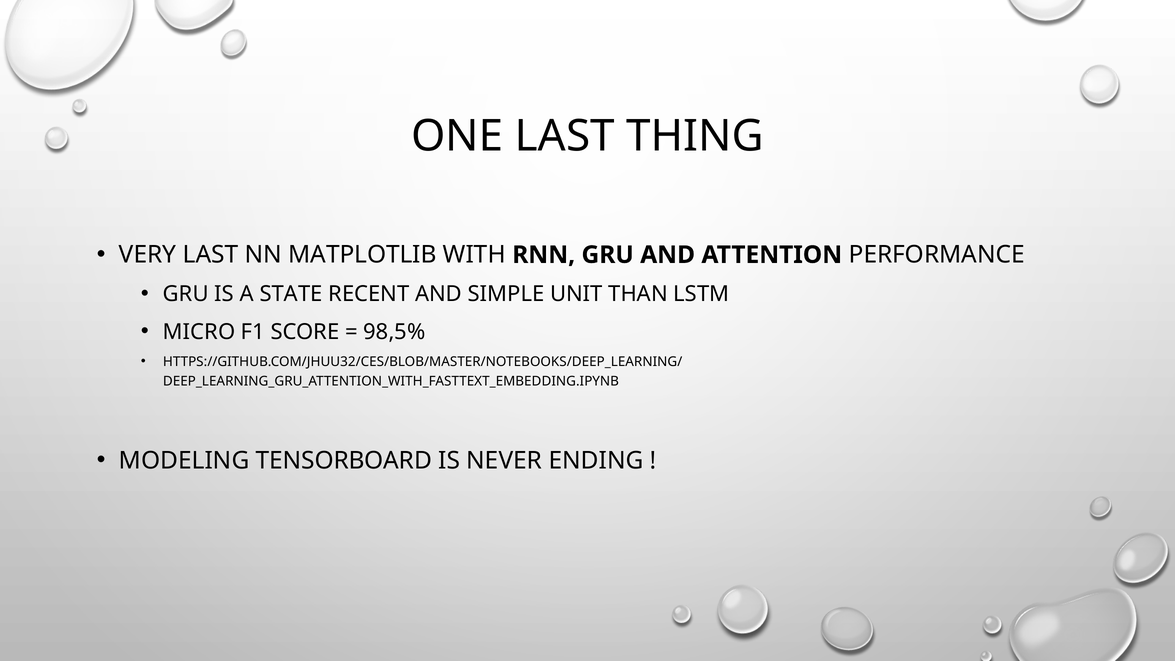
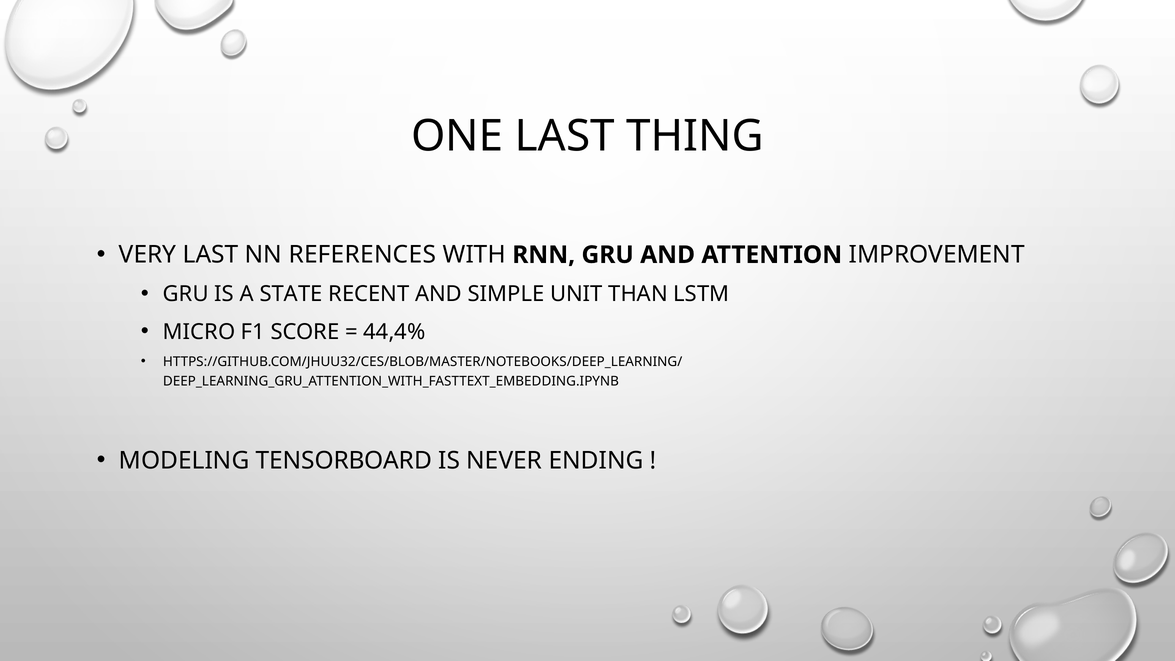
MATPLOTLIB: MATPLOTLIB -> REFERENCES
PERFORMANCE: PERFORMANCE -> IMPROVEMENT
98,5%: 98,5% -> 44,4%
